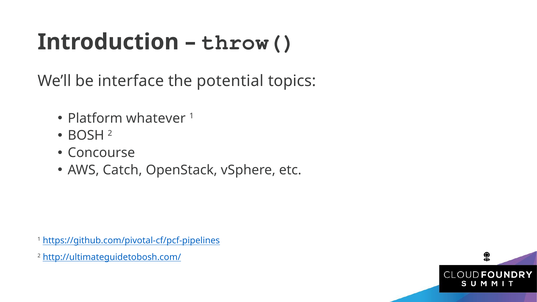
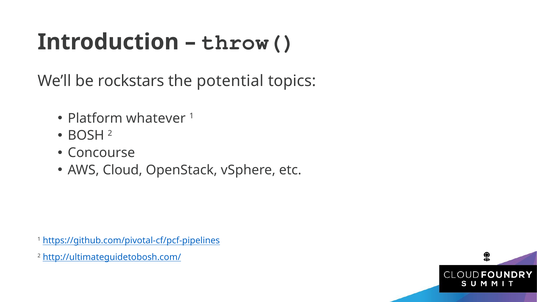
interface: interface -> rockstars
Catch: Catch -> Cloud
